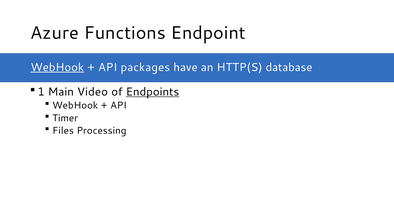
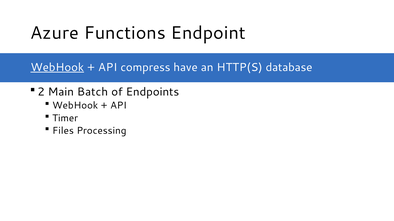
packages: packages -> compress
1: 1 -> 2
Video: Video -> Batch
Endpoints underline: present -> none
